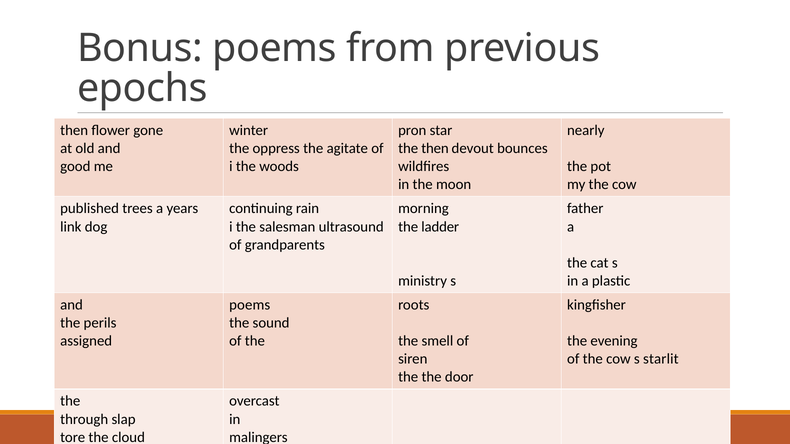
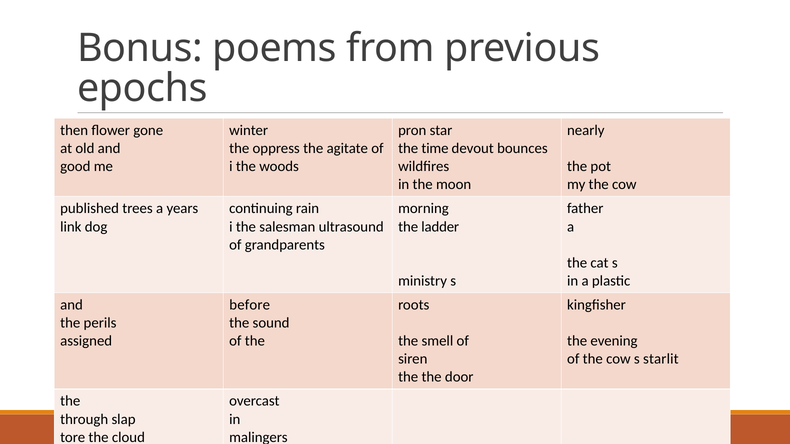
the then: then -> time
poems at (250, 305): poems -> before
